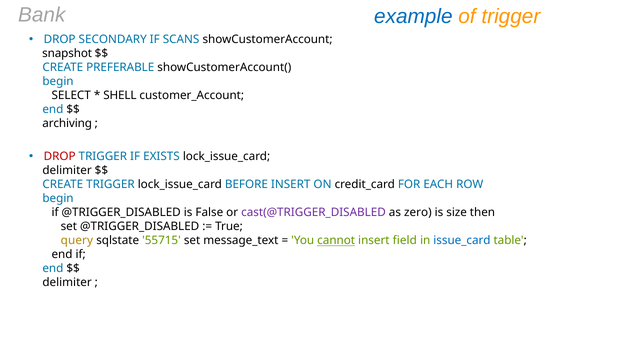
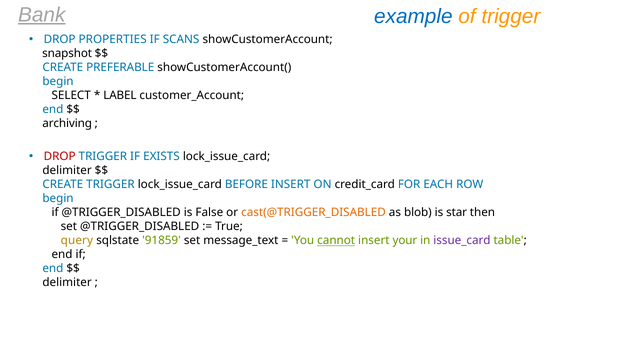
Bank underline: none -> present
SECONDARY: SECONDARY -> PROPERTIES
SHELL: SHELL -> LABEL
cast(@TRIGGER_DISABLED colour: purple -> orange
zero: zero -> blob
size: size -> star
55715: 55715 -> 91859
field: field -> your
issue_card colour: blue -> purple
